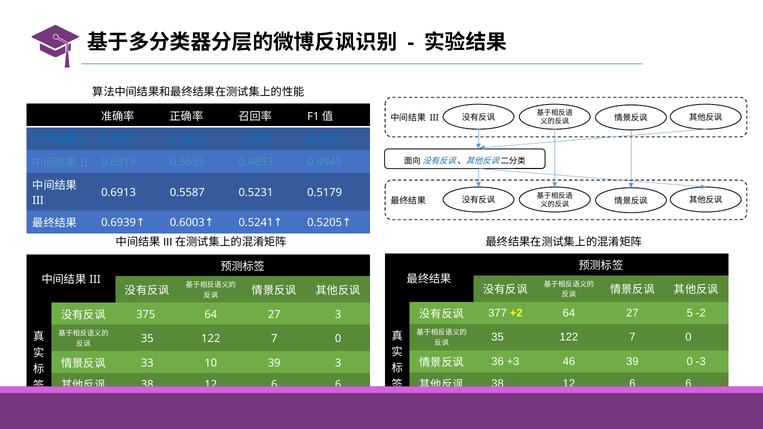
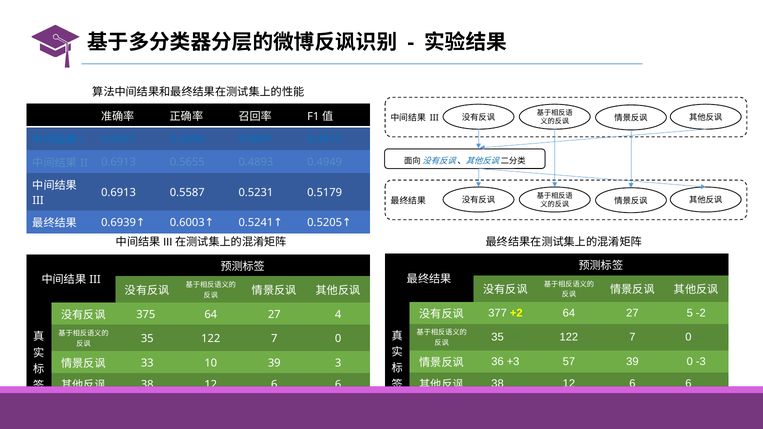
27 3: 3 -> 4
46: 46 -> 57
